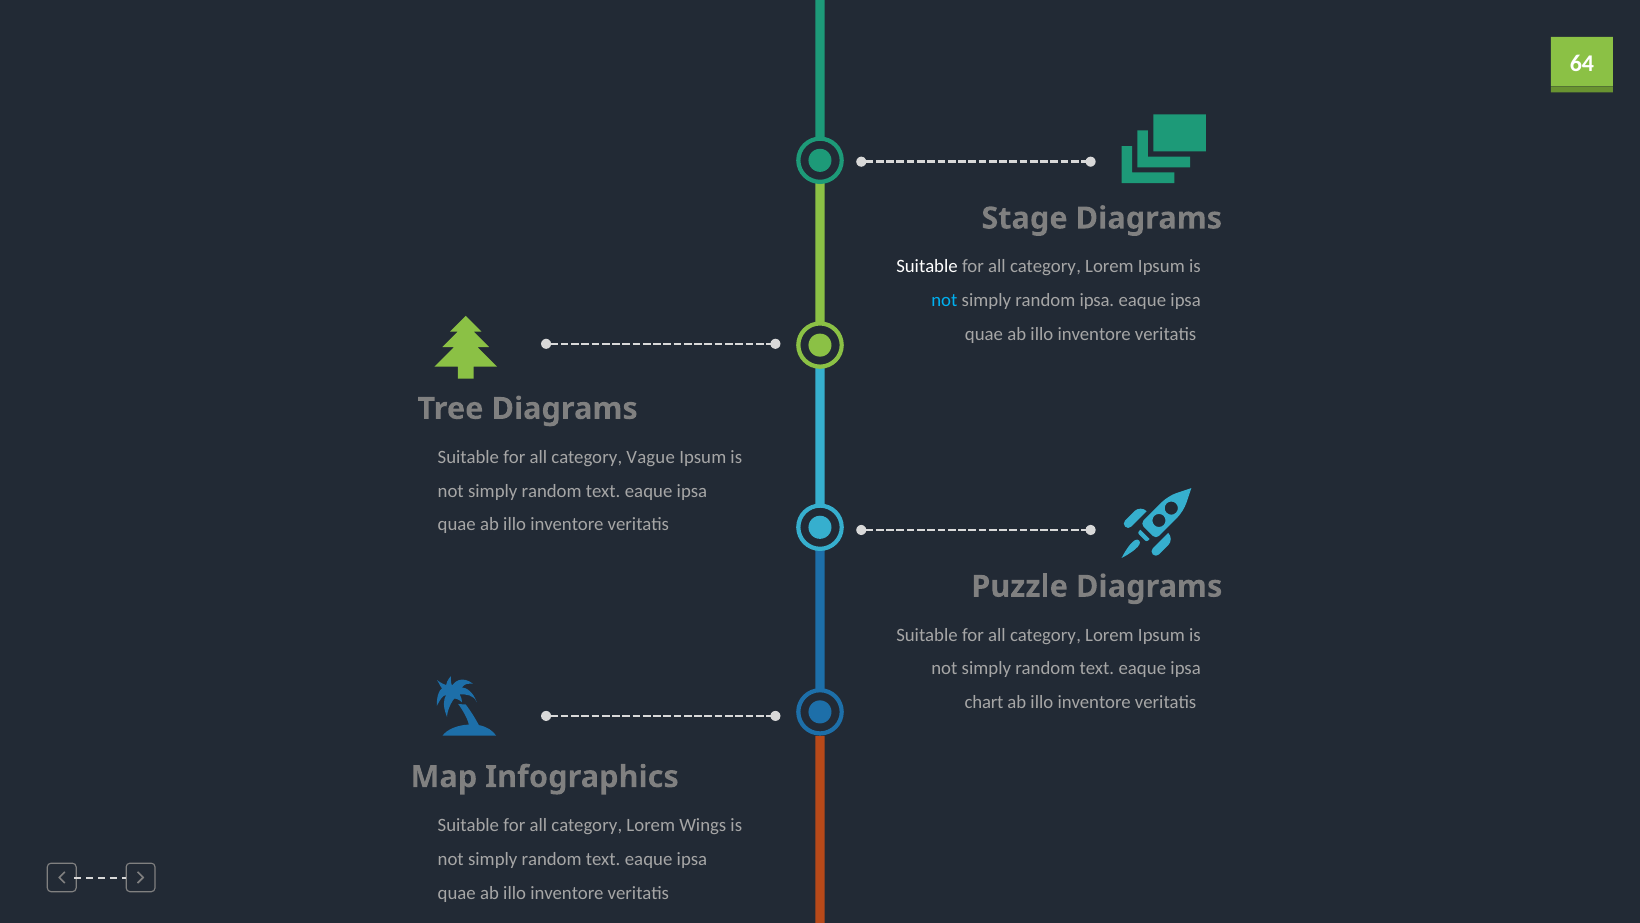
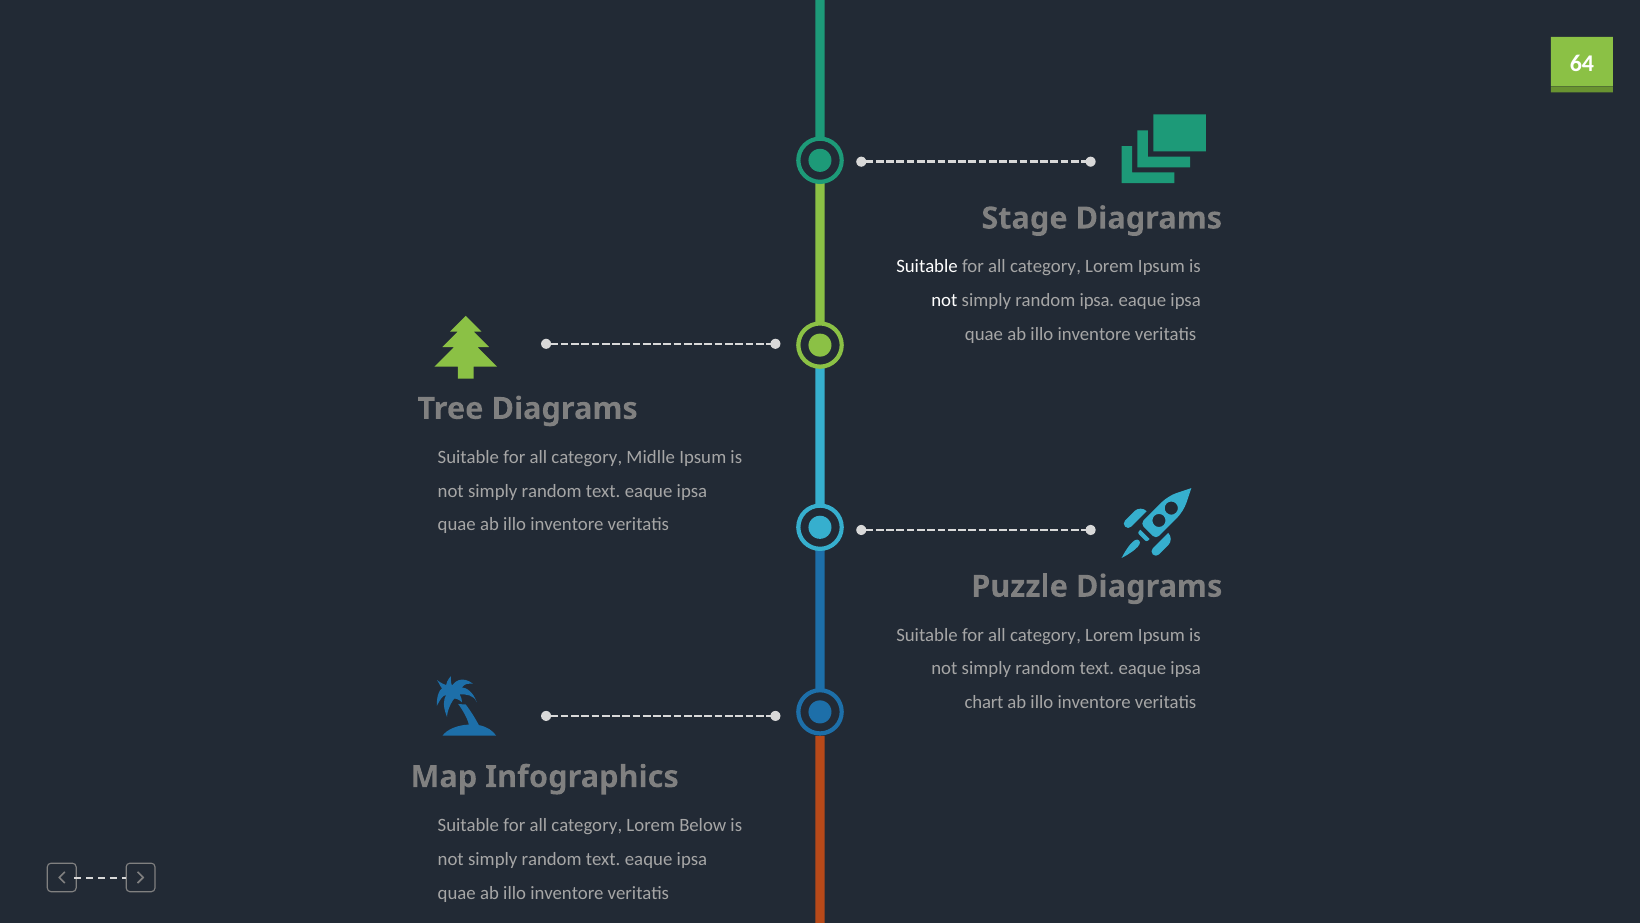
not at (944, 300) colour: light blue -> white
Vague: Vague -> Midlle
Wings: Wings -> Below
